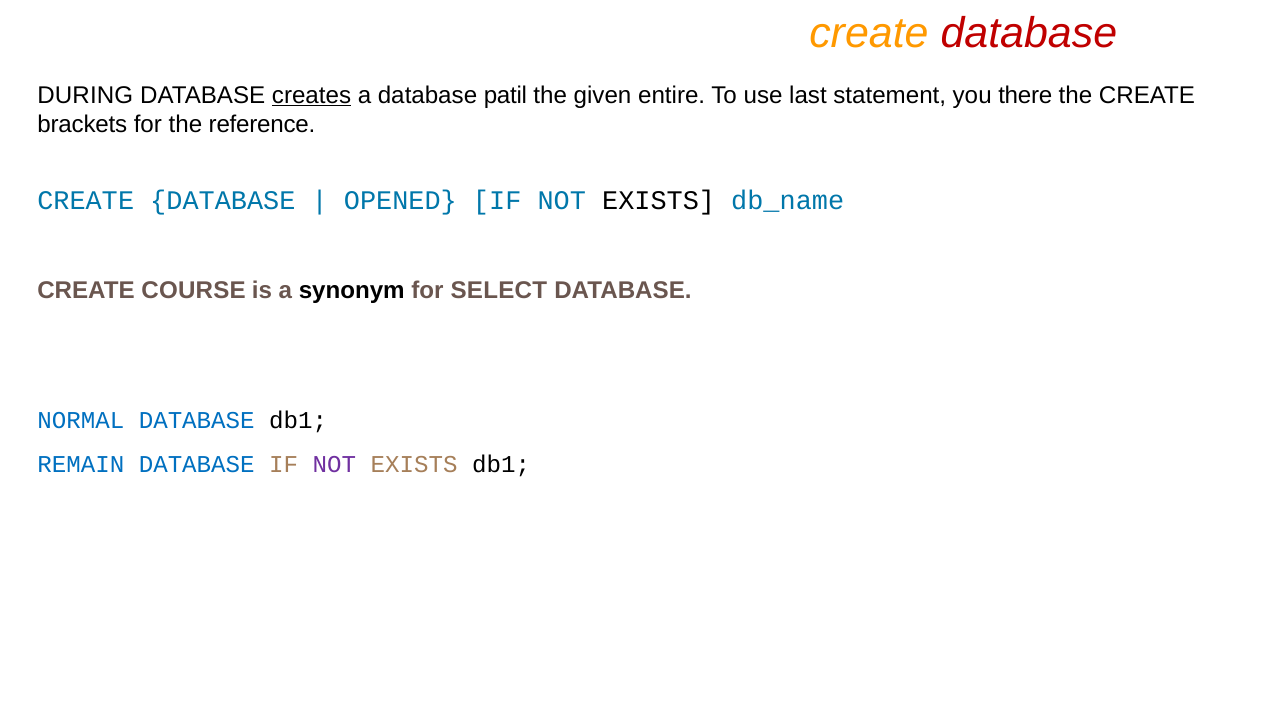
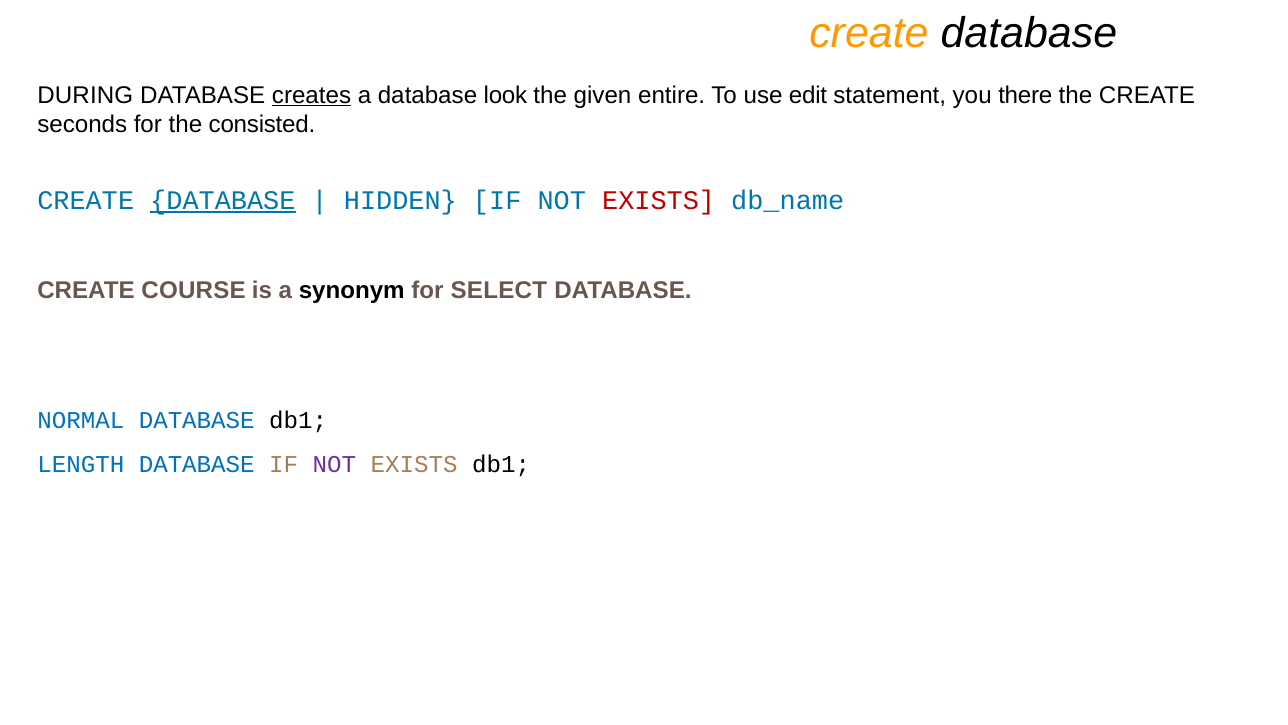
database at (1029, 34) colour: red -> black
patil: patil -> look
last: last -> edit
brackets: brackets -> seconds
reference: reference -> consisted
DATABASE at (223, 200) underline: none -> present
OPENED: OPENED -> HIDDEN
EXISTS at (659, 200) colour: black -> red
REMAIN: REMAIN -> LENGTH
